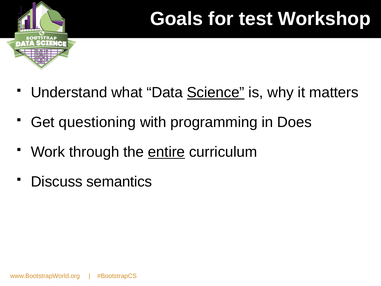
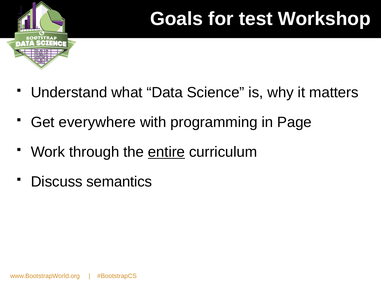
Science underline: present -> none
questioning: questioning -> everywhere
Does: Does -> Page
